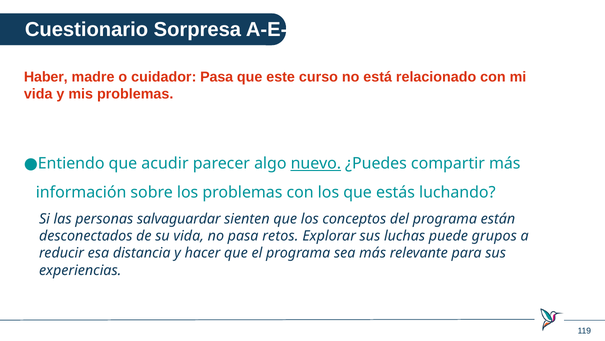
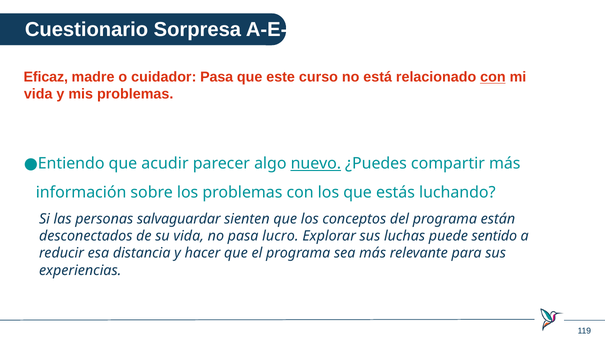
Haber: Haber -> Eficaz
con at (493, 77) underline: none -> present
retos: retos -> lucro
grupos: grupos -> sentido
